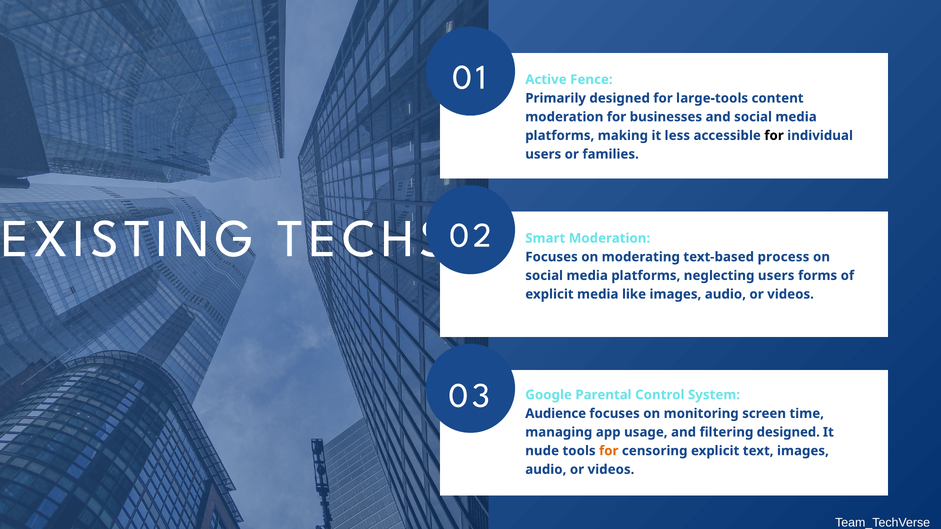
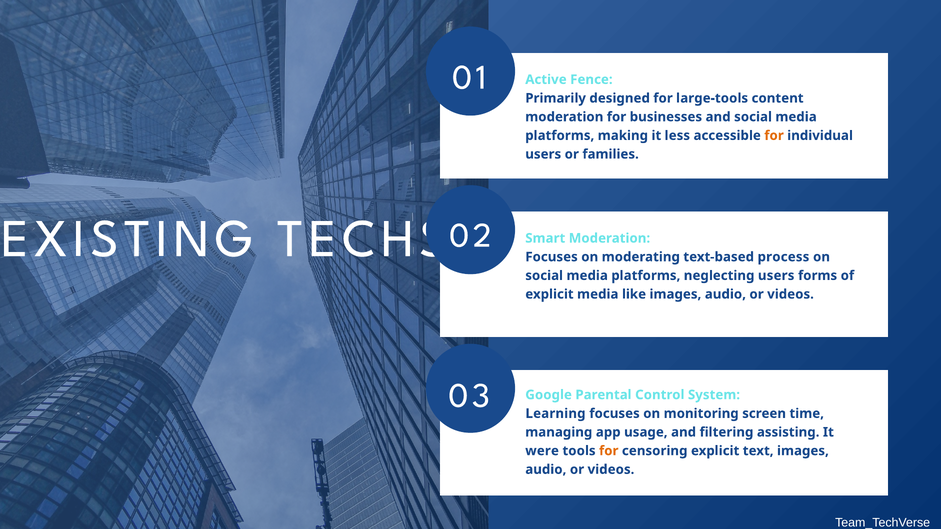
for at (774, 136) colour: black -> orange
Audience: Audience -> Learning
filtering designed: designed -> assisting
nude: nude -> were
